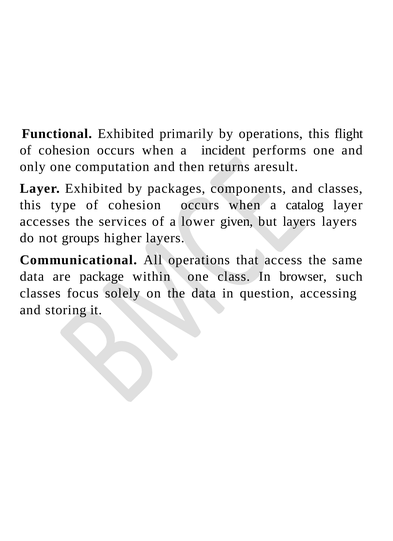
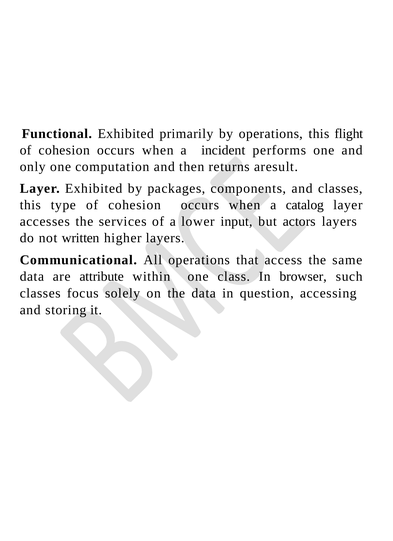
given: given -> input
but layers: layers -> actors
groups: groups -> written
package: package -> attribute
